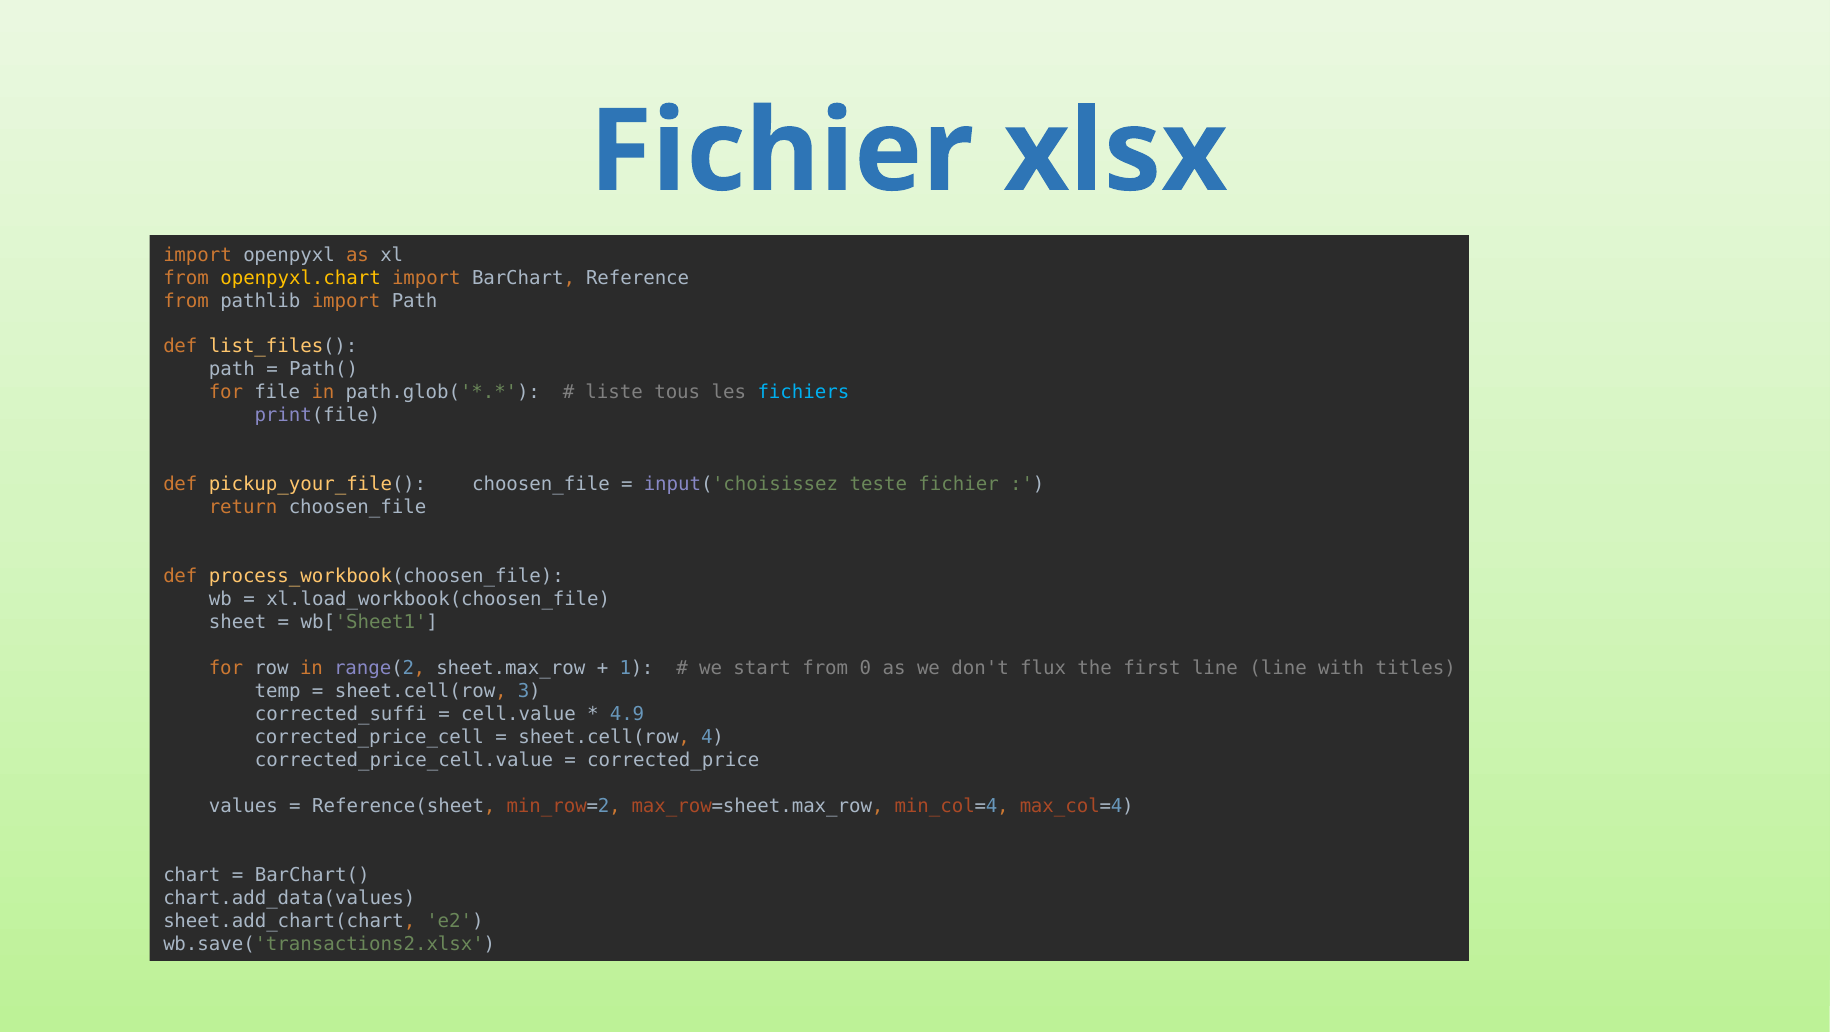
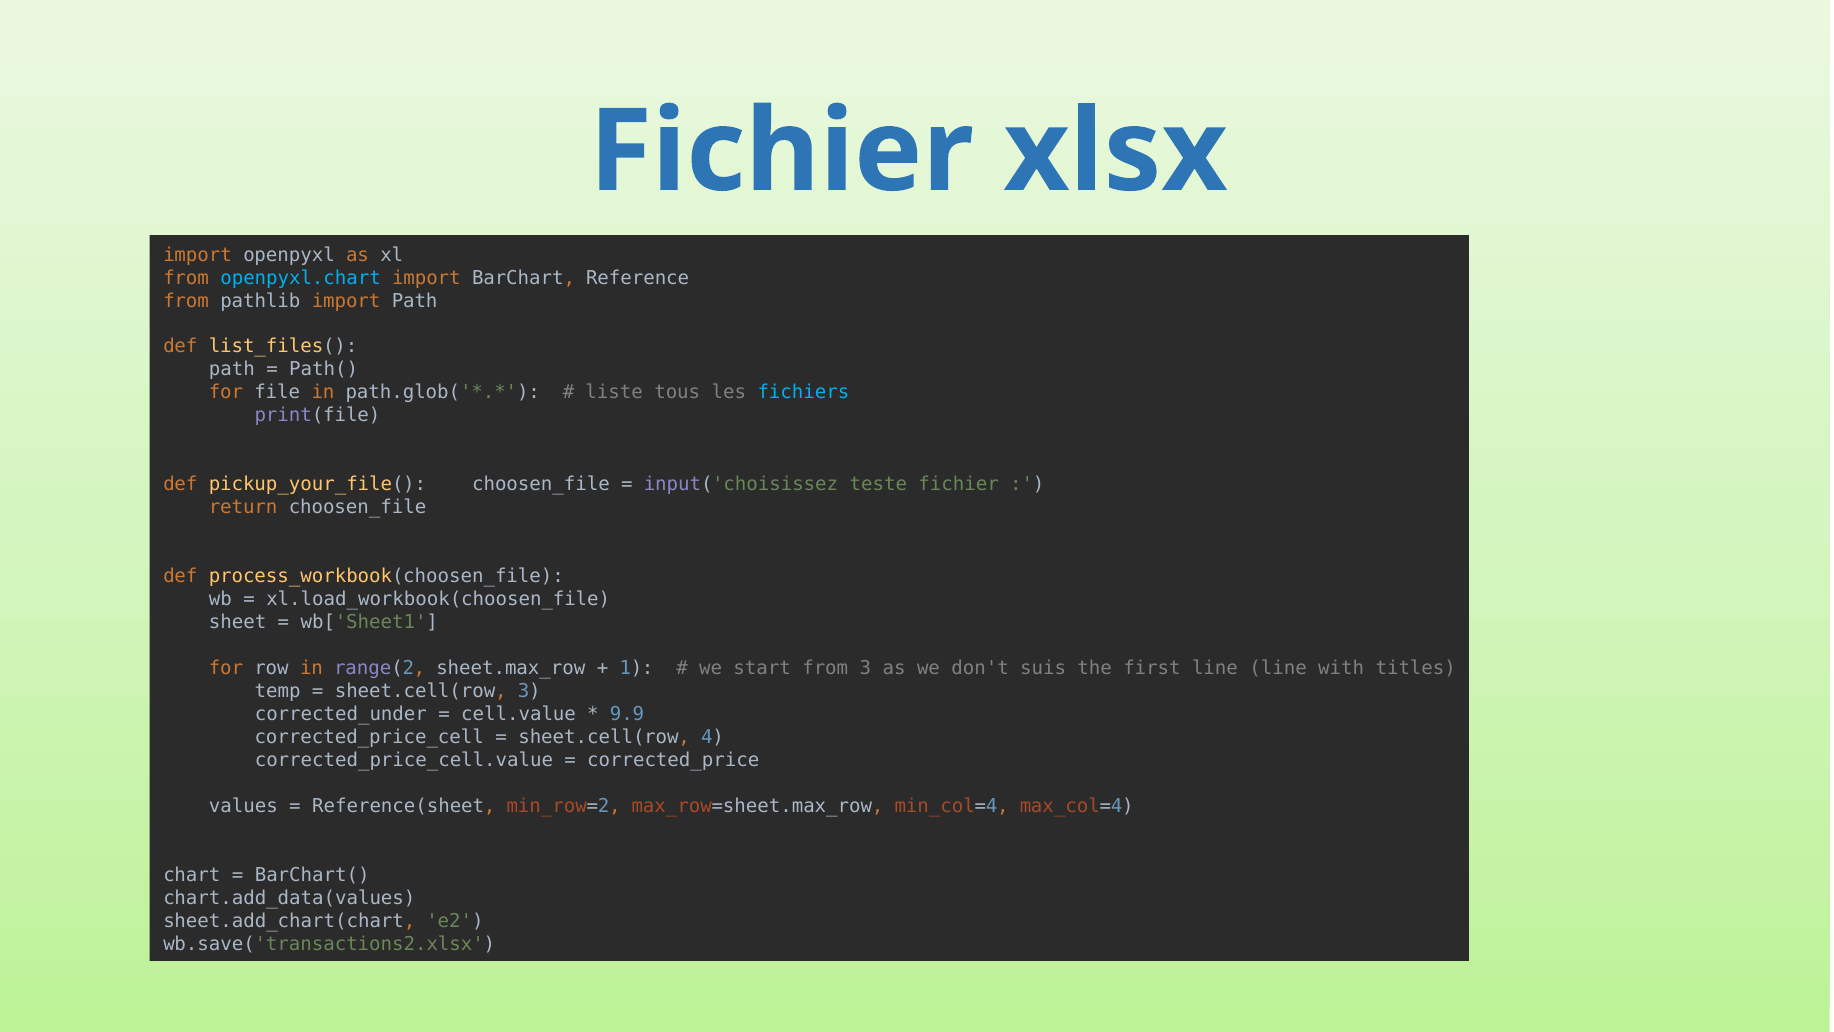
openpyxl.chart colour: yellow -> light blue
from 0: 0 -> 3
flux: flux -> suis
corrected_suffi: corrected_suffi -> corrected_under
4.9: 4.9 -> 9.9
